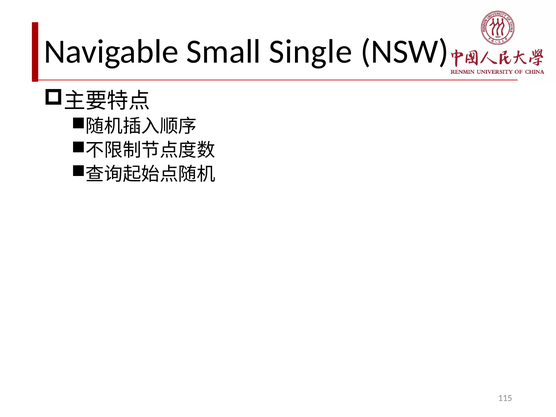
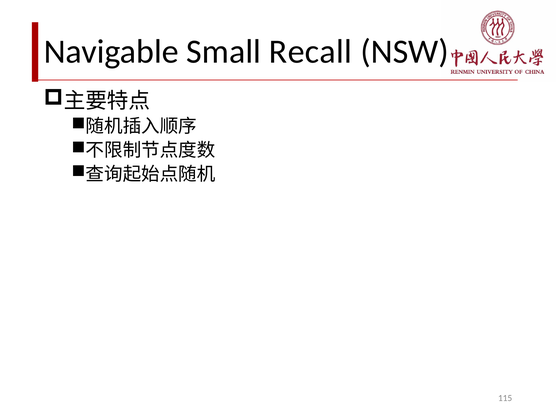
Single: Single -> Recall
